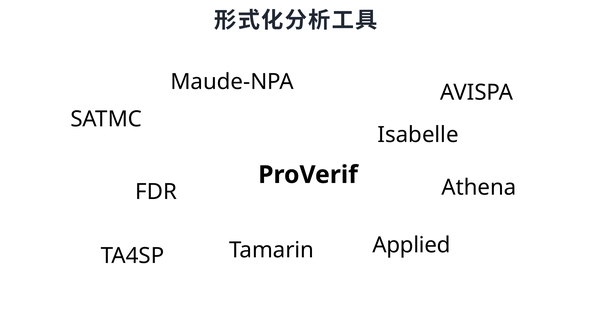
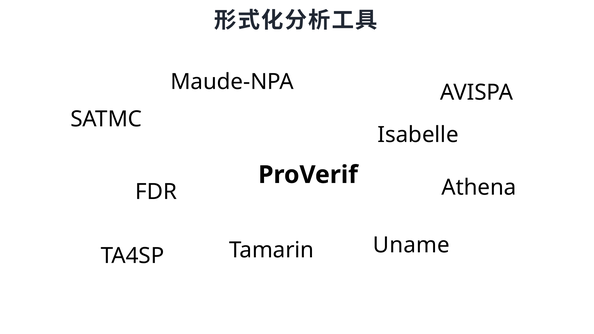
Applied: Applied -> Uname
